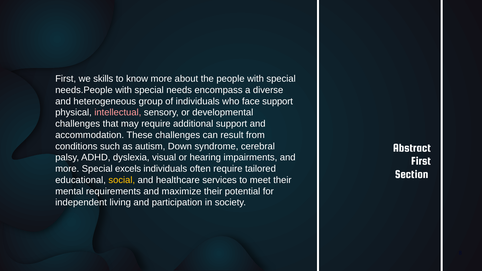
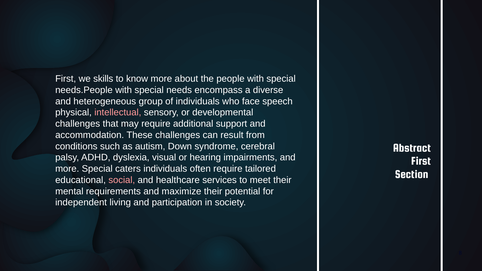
face support: support -> speech
excels: excels -> caters
social colour: yellow -> pink
